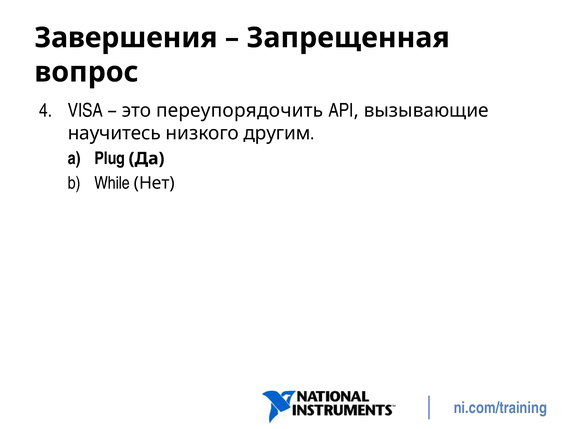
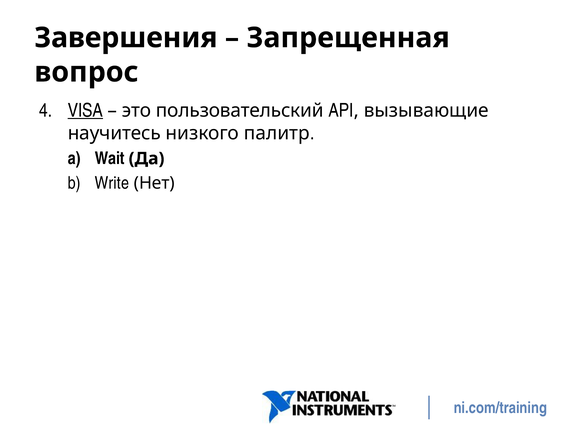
VISA underline: none -> present
переупорядочить: переупорядочить -> пользовательский
другим: другим -> палитр
Plug: Plug -> Wait
While: While -> Write
